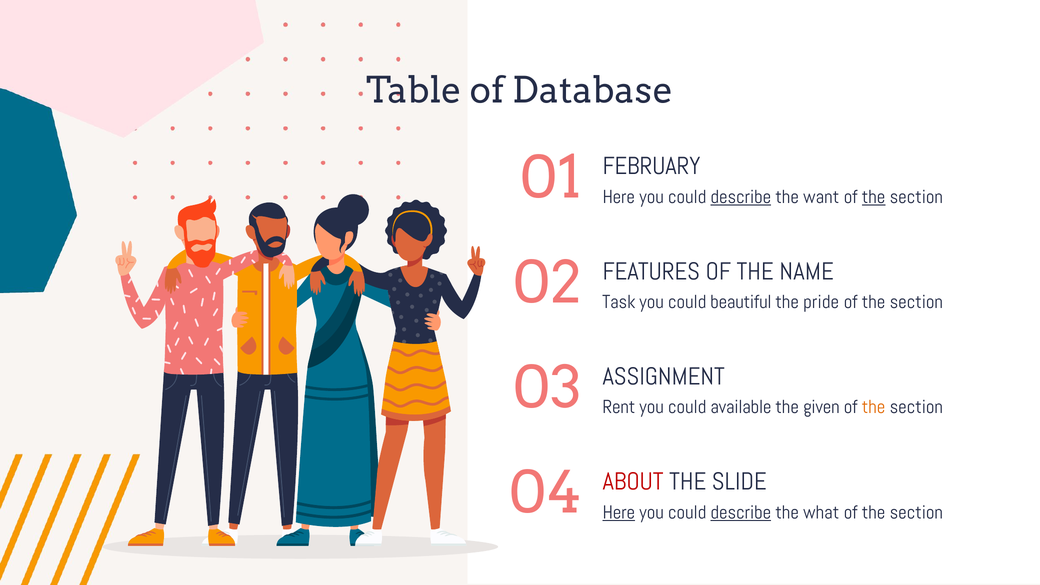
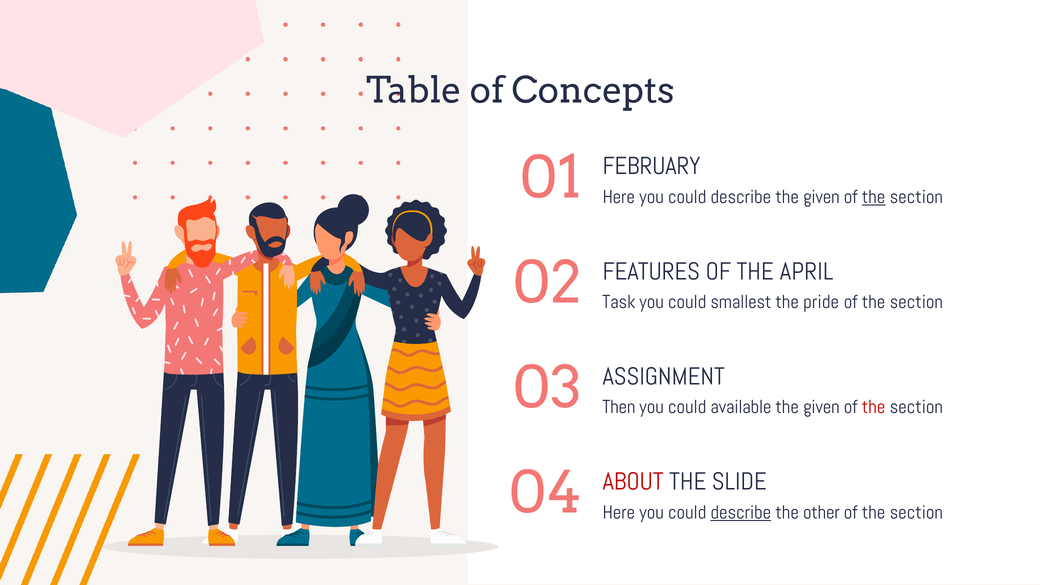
Database: Database -> Concepts
describe at (741, 197) underline: present -> none
want at (821, 197): want -> given
NAME: NAME -> APRIL
beautiful: beautiful -> smallest
Rent: Rent -> Then
the at (874, 407) colour: orange -> red
Here at (619, 512) underline: present -> none
what: what -> other
